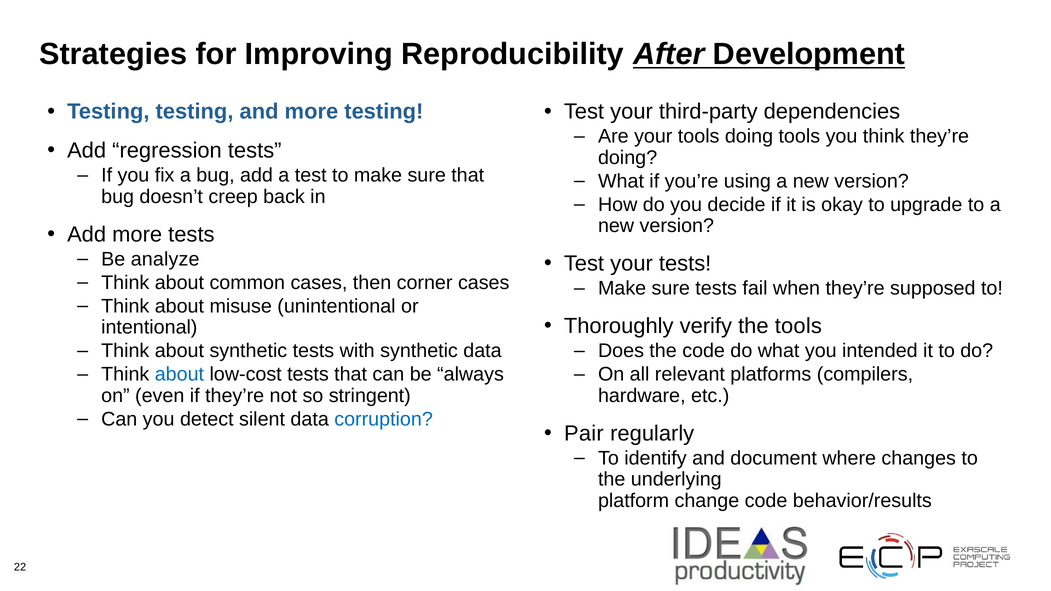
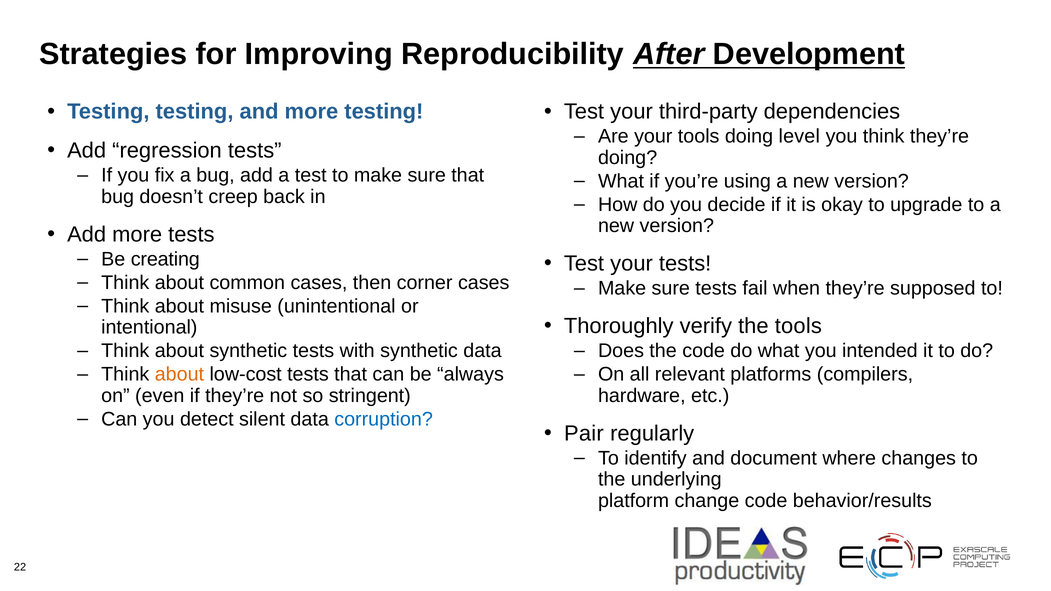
doing tools: tools -> level
analyze: analyze -> creating
about at (179, 374) colour: blue -> orange
